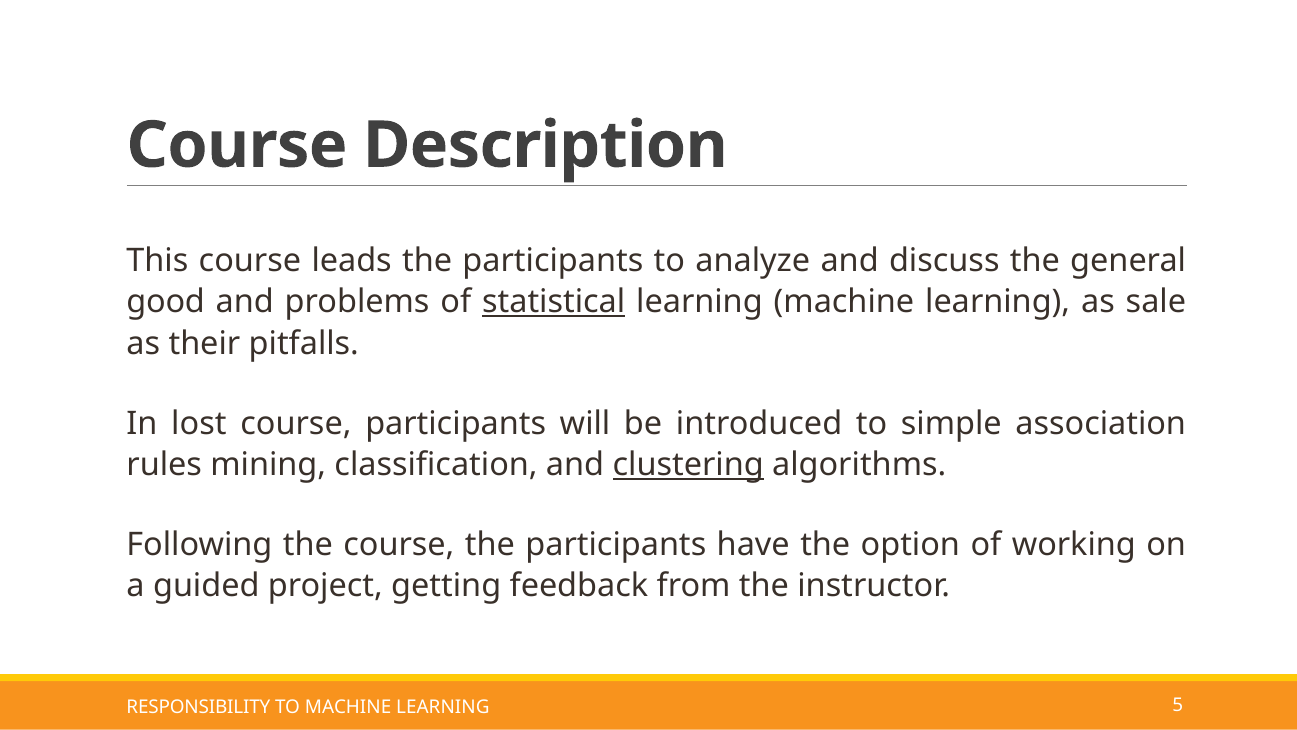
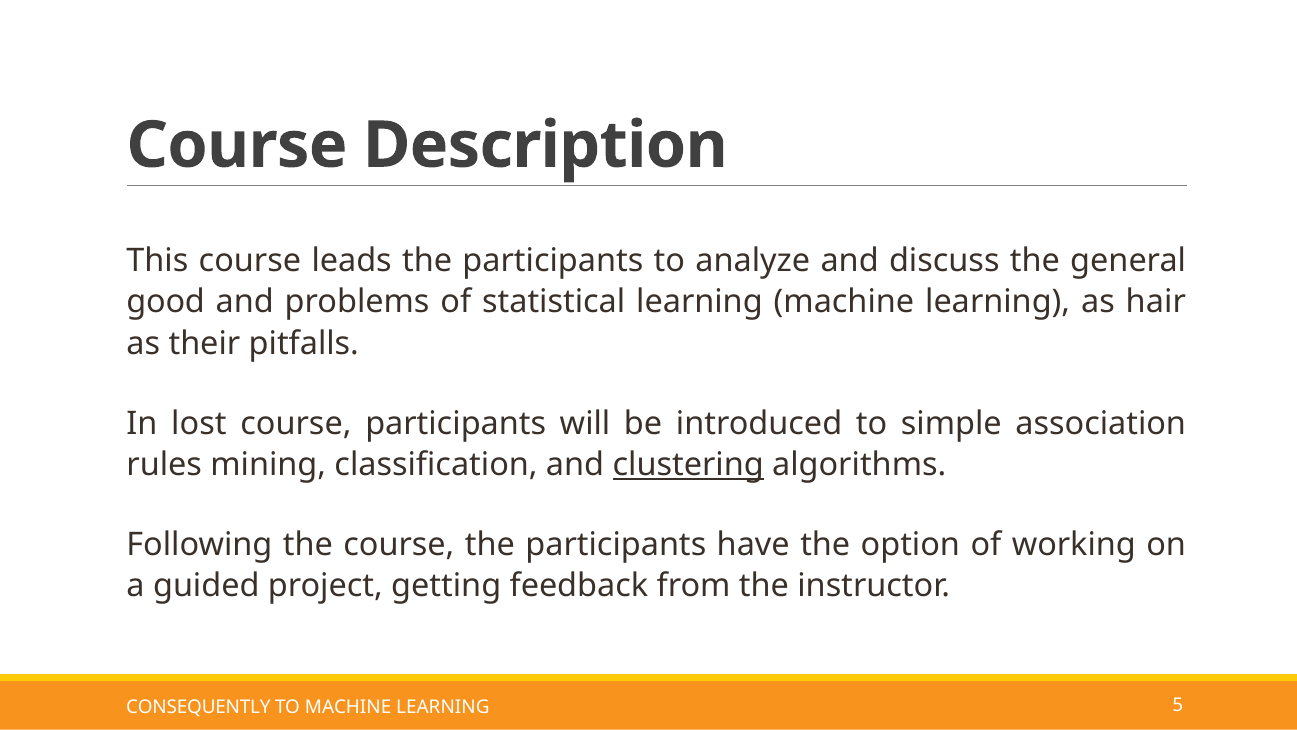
statistical underline: present -> none
sale: sale -> hair
RESPONSIBILITY: RESPONSIBILITY -> CONSEQUENTLY
